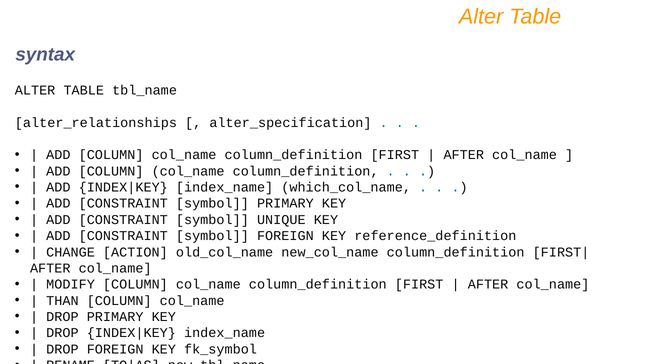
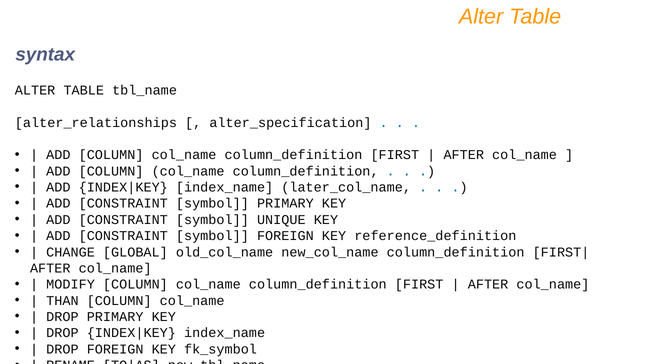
which_col_name: which_col_name -> later_col_name
ACTION: ACTION -> GLOBAL
